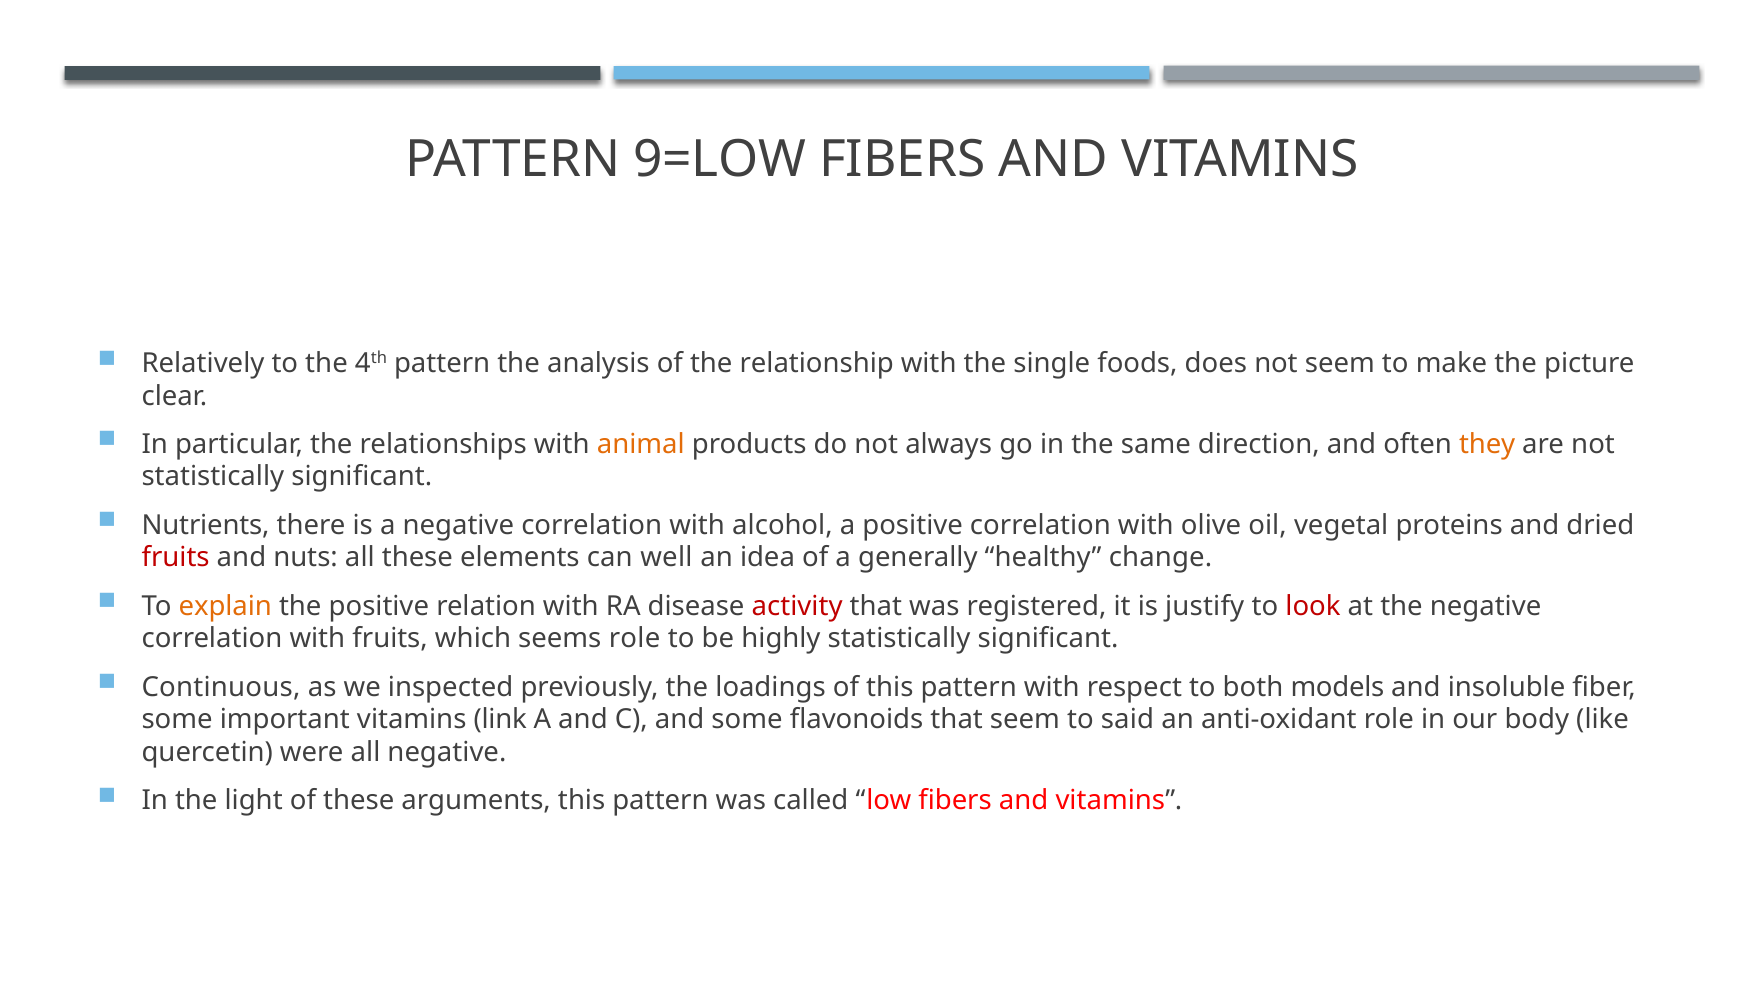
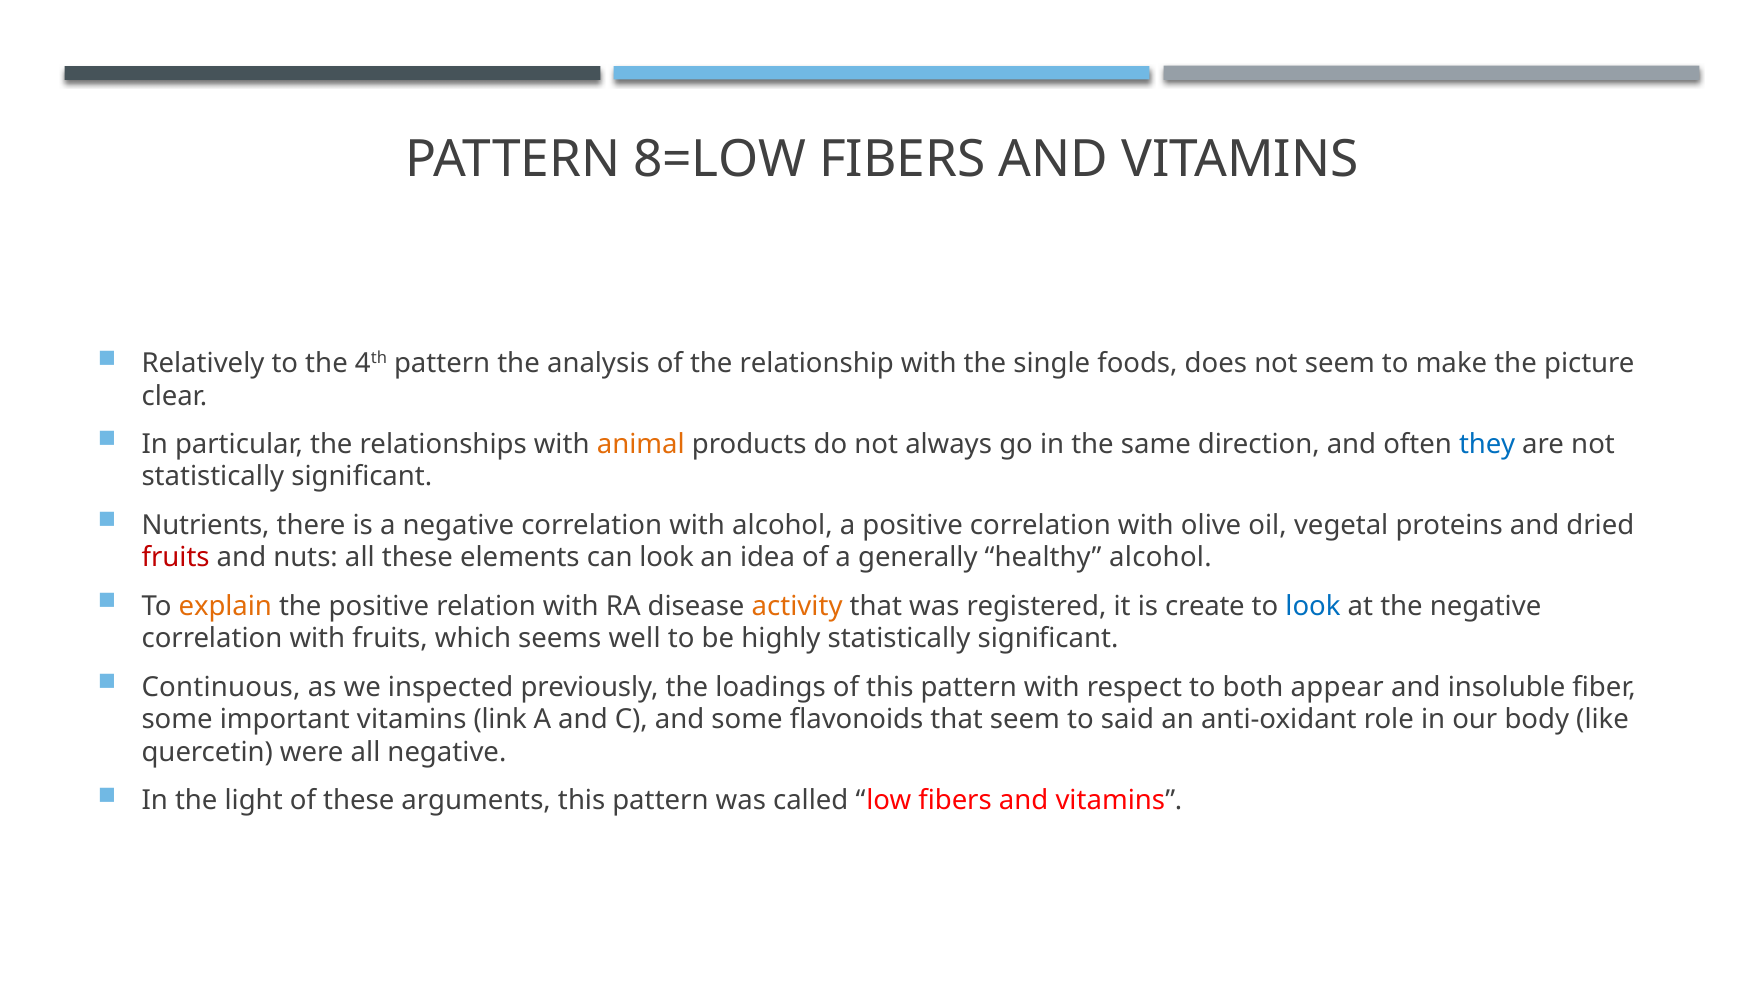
9=LOW: 9=LOW -> 8=LOW
they colour: orange -> blue
can well: well -> look
healthy change: change -> alcohol
activity colour: red -> orange
justify: justify -> create
look at (1313, 606) colour: red -> blue
seems role: role -> well
models: models -> appear
